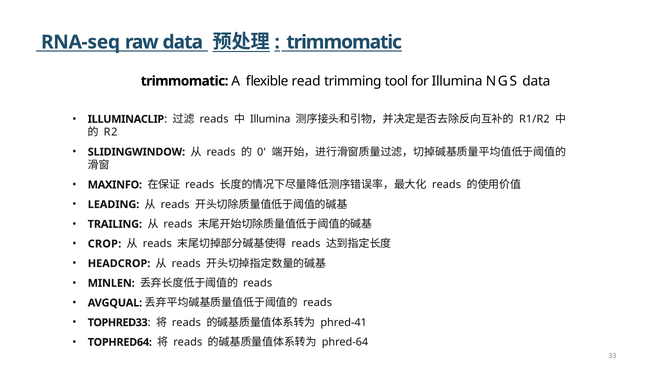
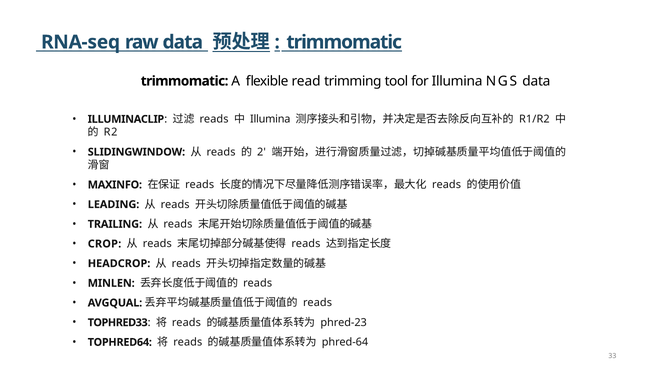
0: 0 -> 2
phred-41: phred-41 -> phred-23
